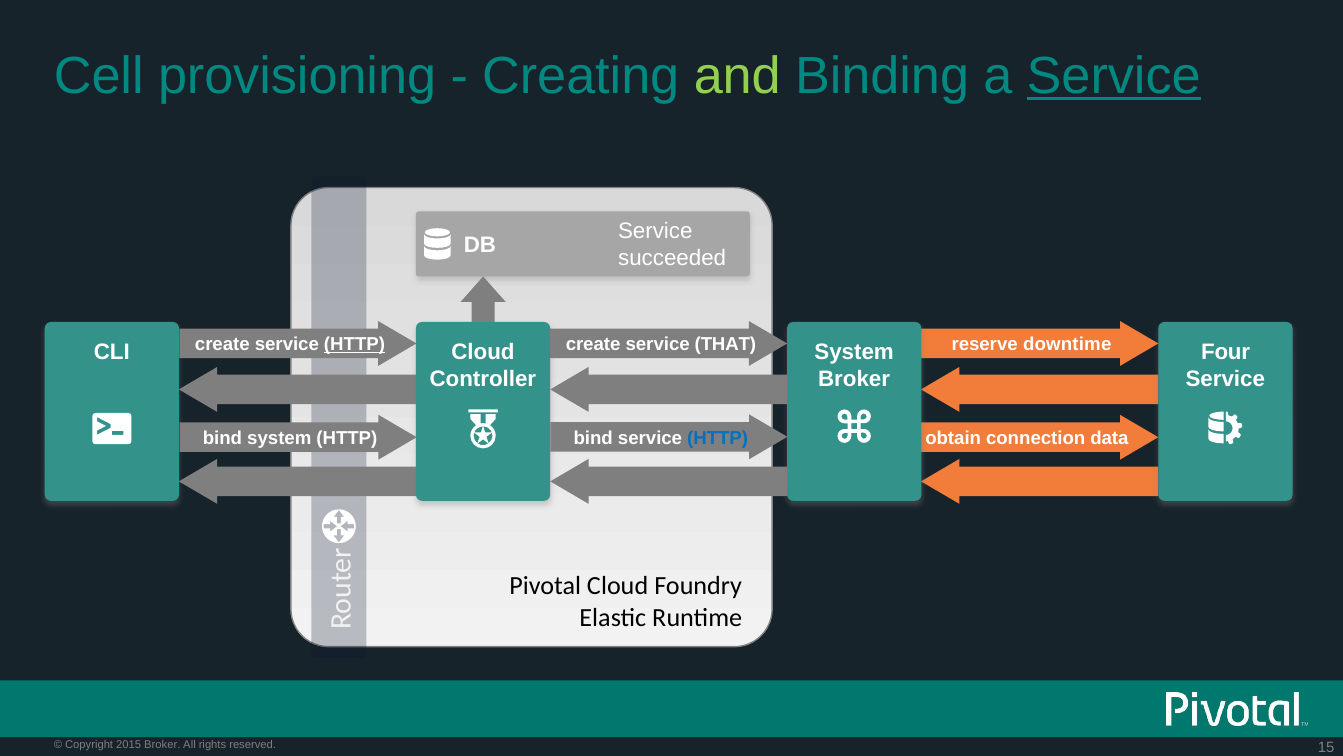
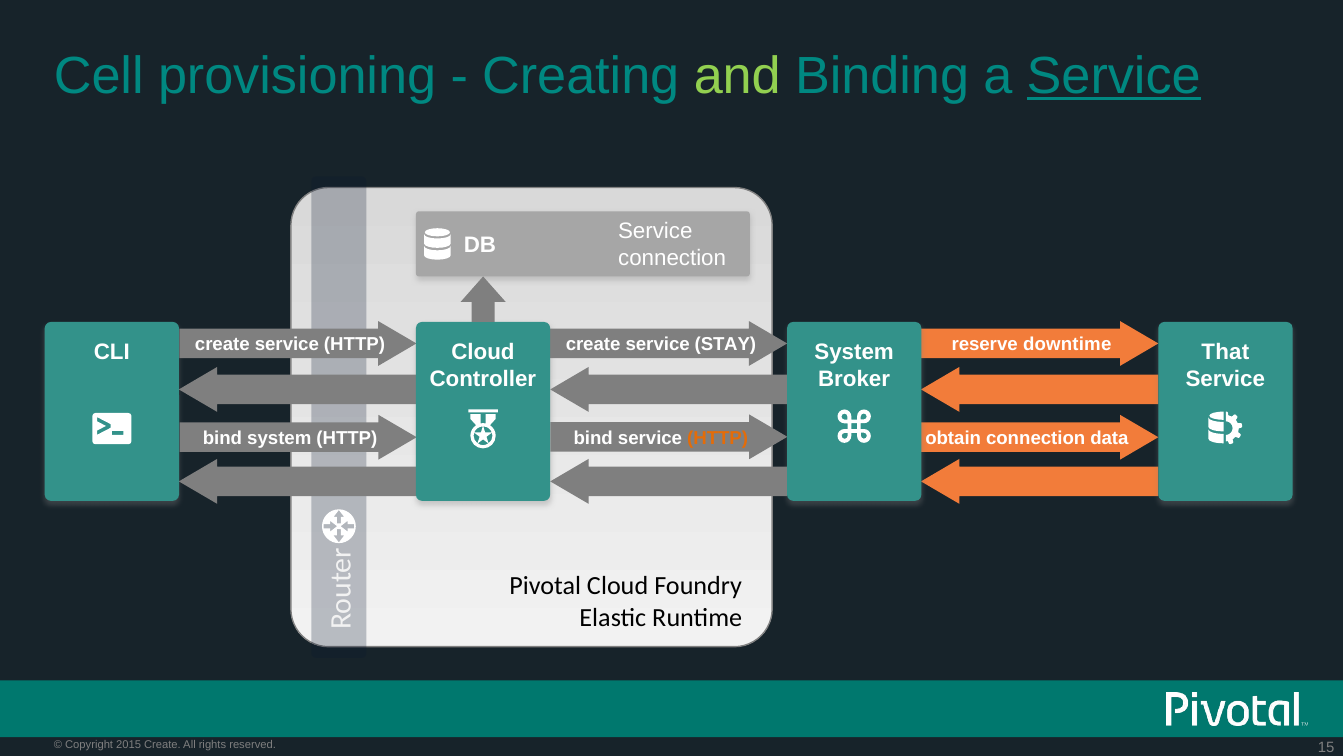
succeeded at (672, 258): succeeded -> connection
HTTP at (355, 345) underline: present -> none
THAT: THAT -> STAY
Four: Four -> That
HTTP at (718, 438) colour: blue -> orange
Broker at (162, 745): Broker -> Create
